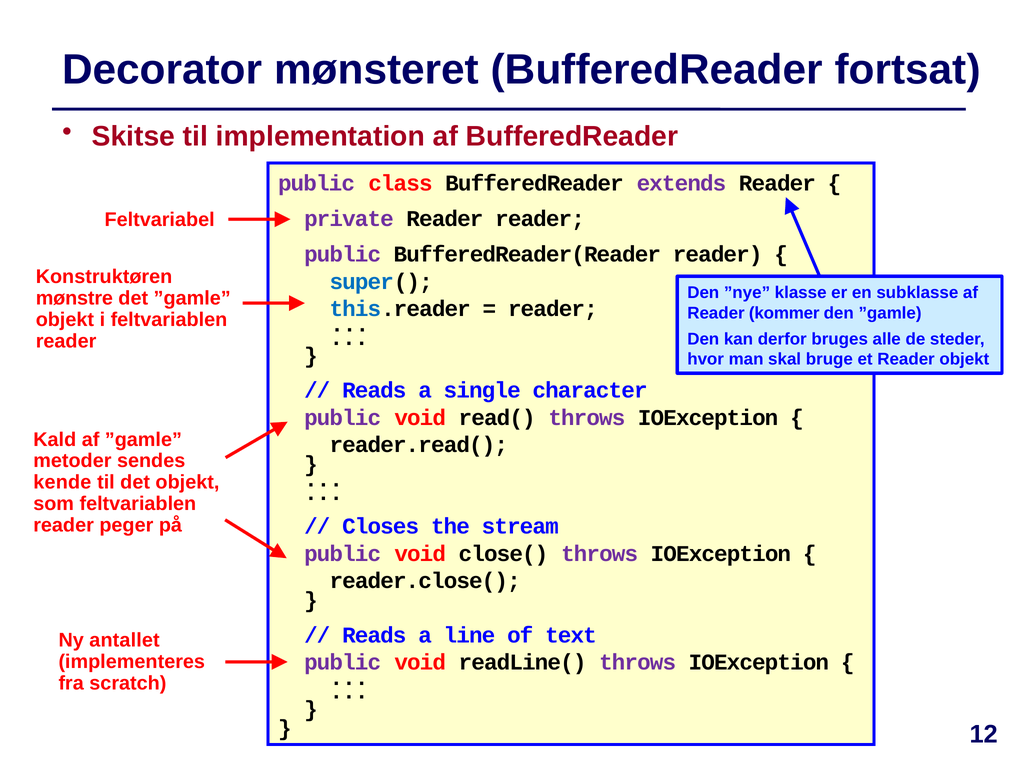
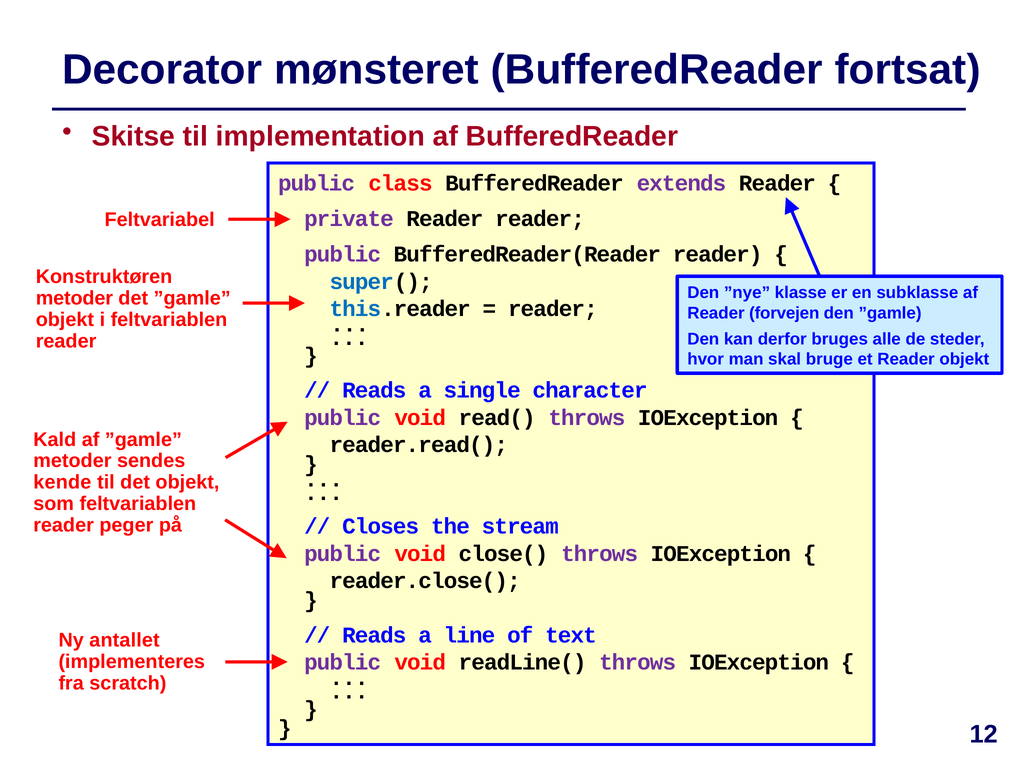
mønstre at (74, 299): mønstre -> metoder
kommer: kommer -> forvejen
